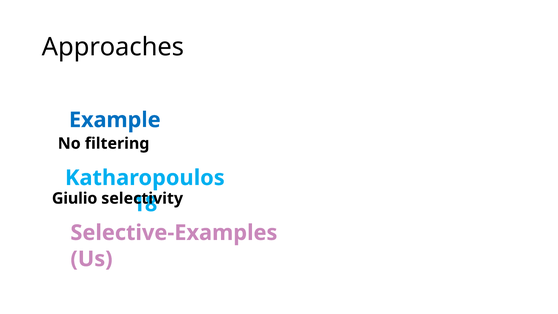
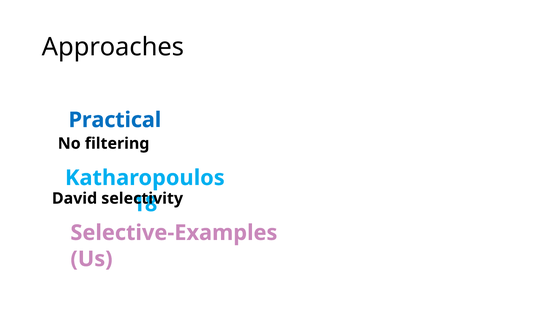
Example: Example -> Practical
Giulio: Giulio -> David
